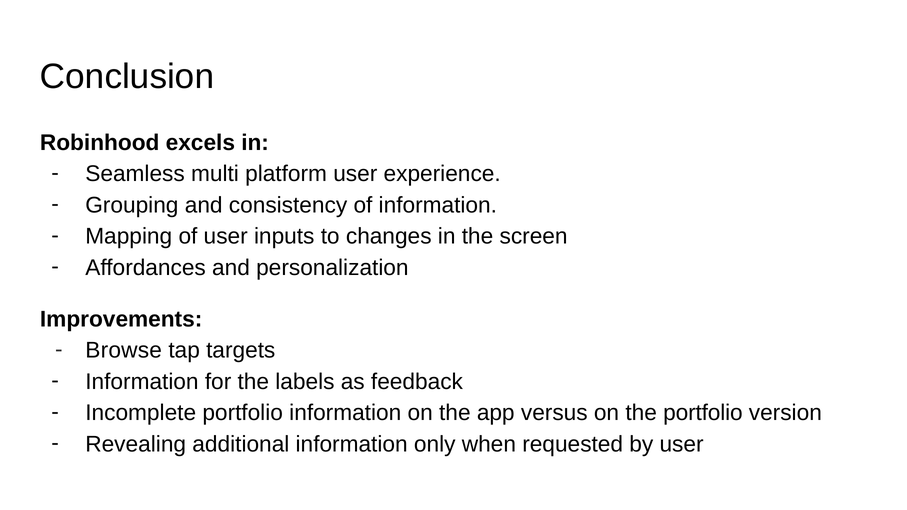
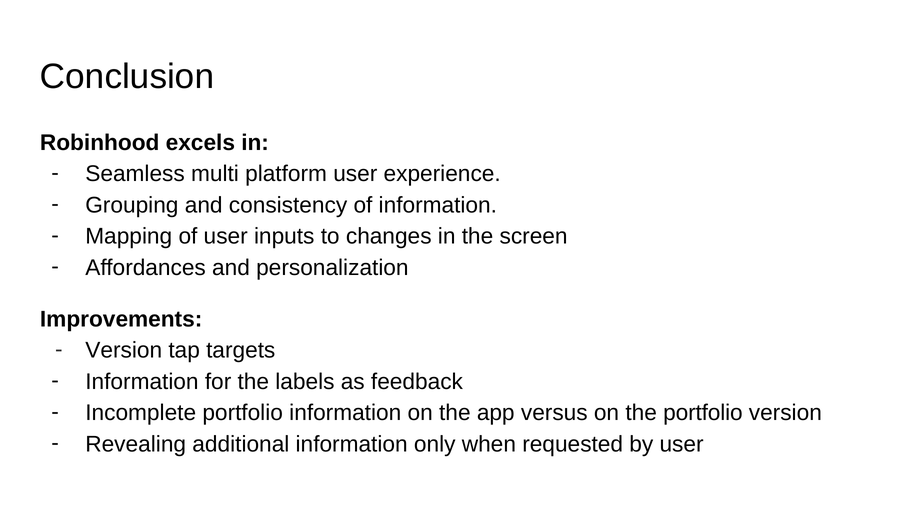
Browse at (124, 350): Browse -> Version
